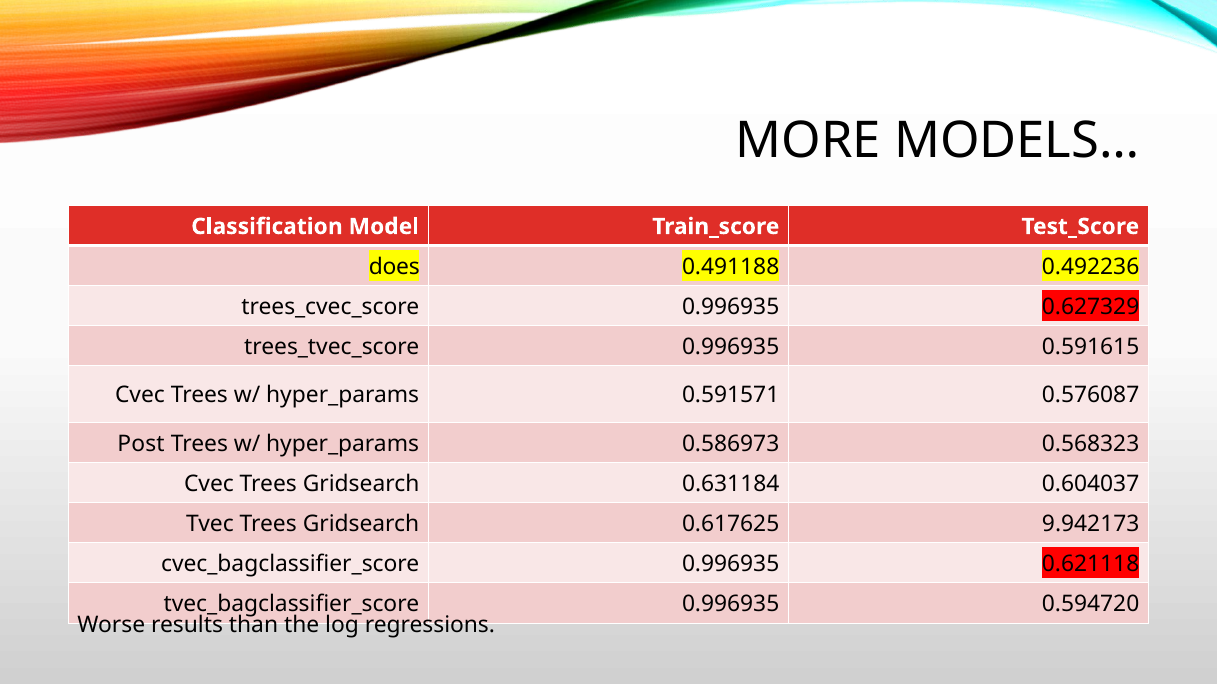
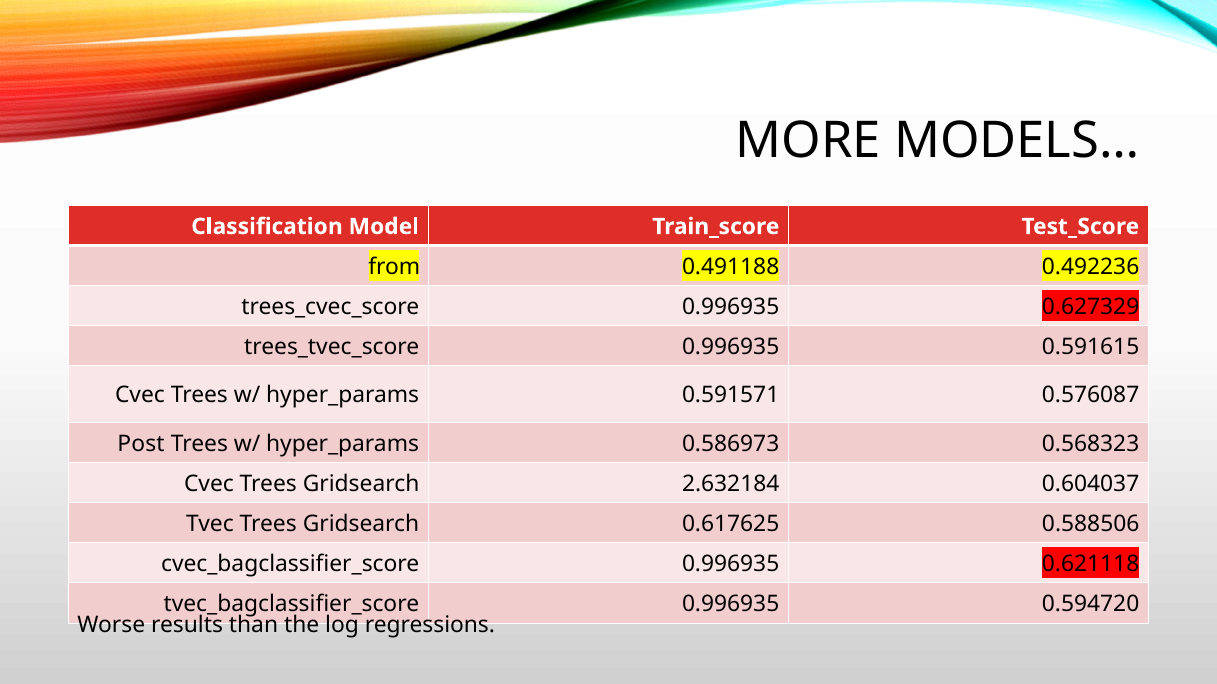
does: does -> from
0.631184: 0.631184 -> 2.632184
9.942173: 9.942173 -> 0.588506
